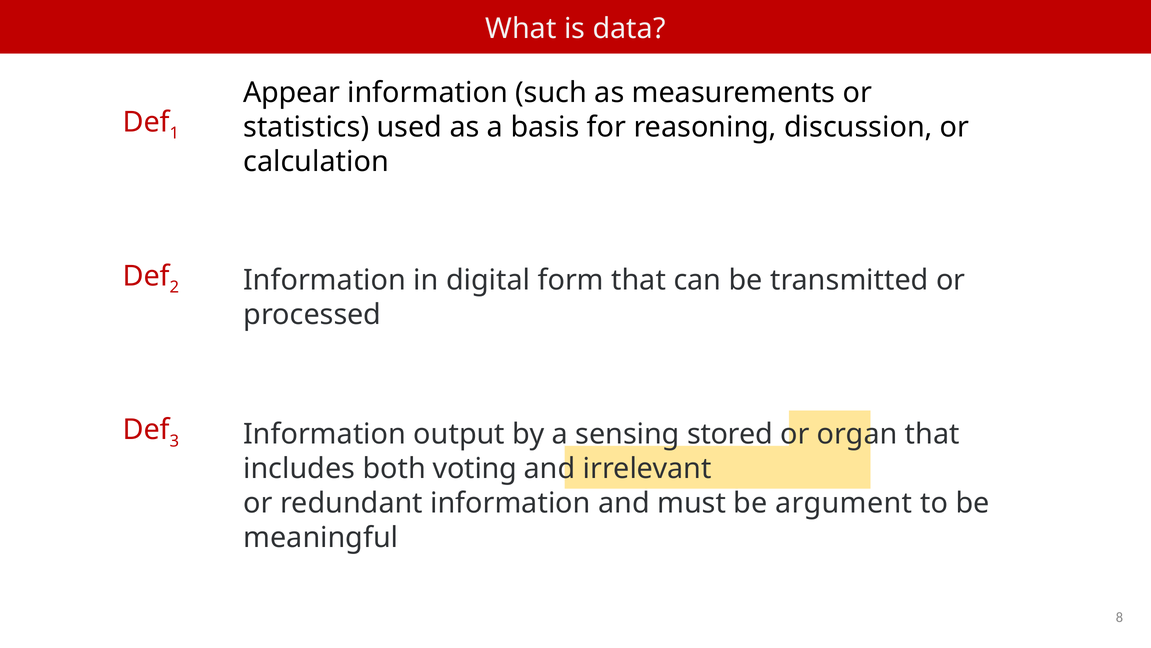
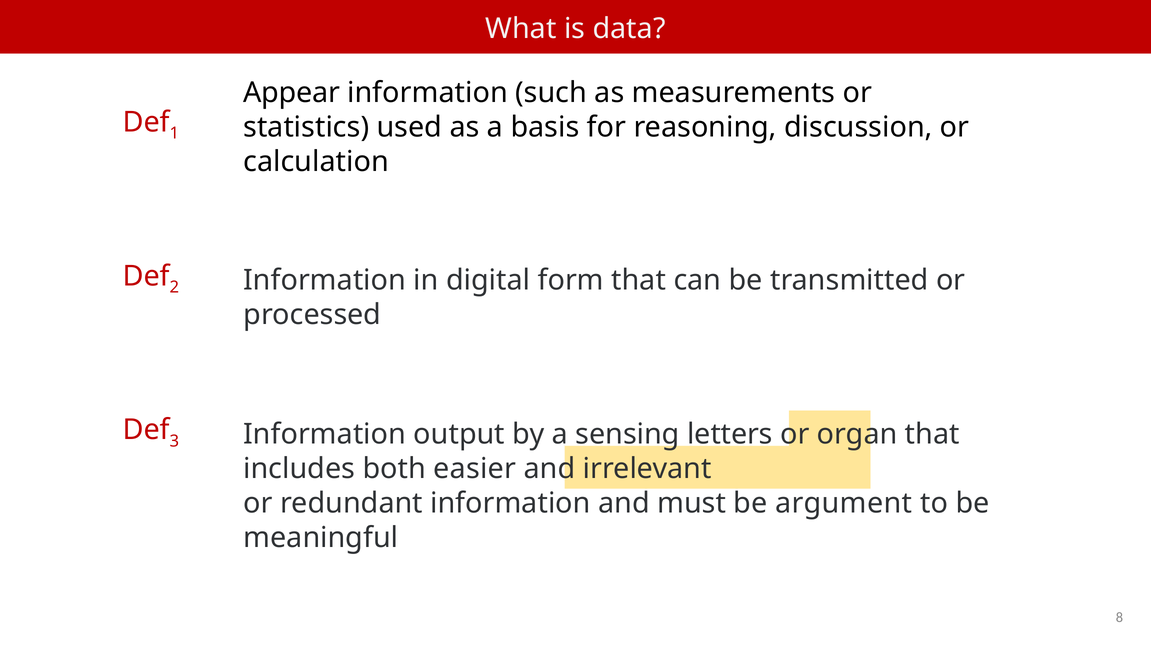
stored: stored -> letters
voting: voting -> easier
